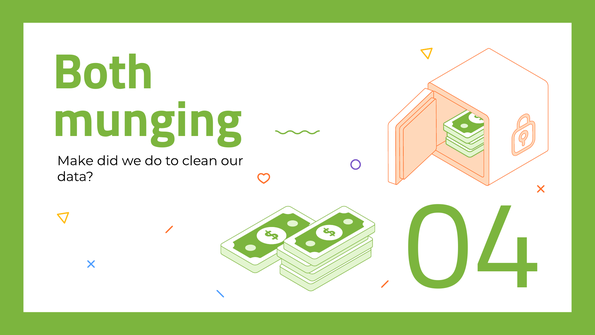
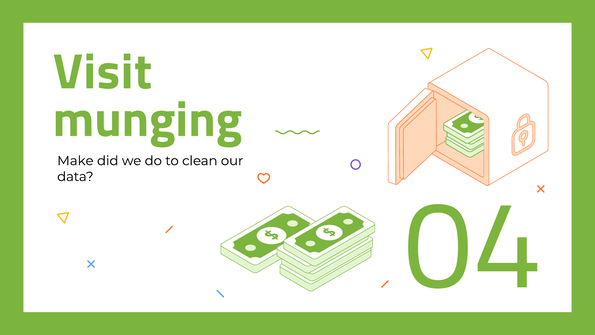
Both: Both -> Visit
